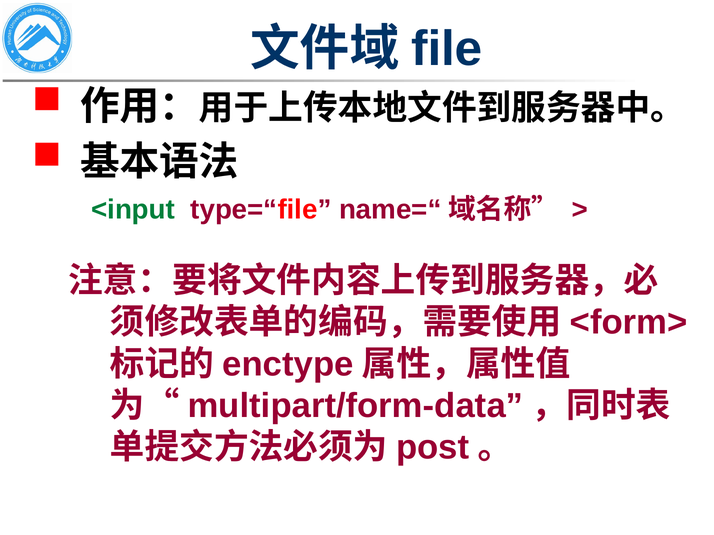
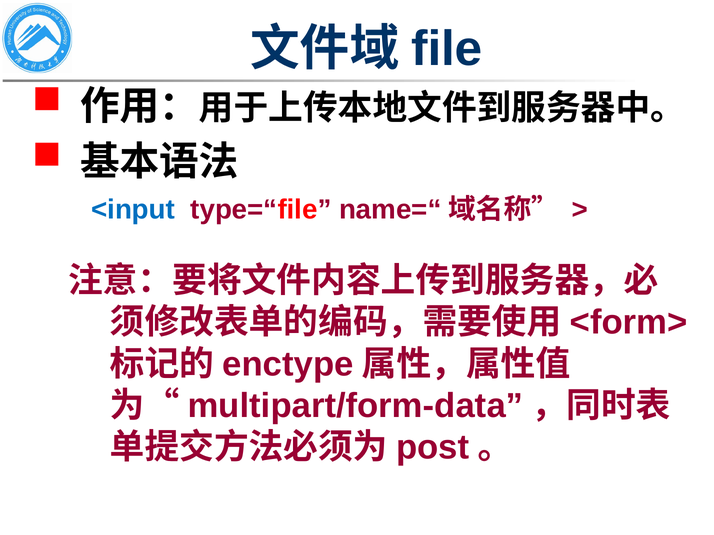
<input colour: green -> blue
